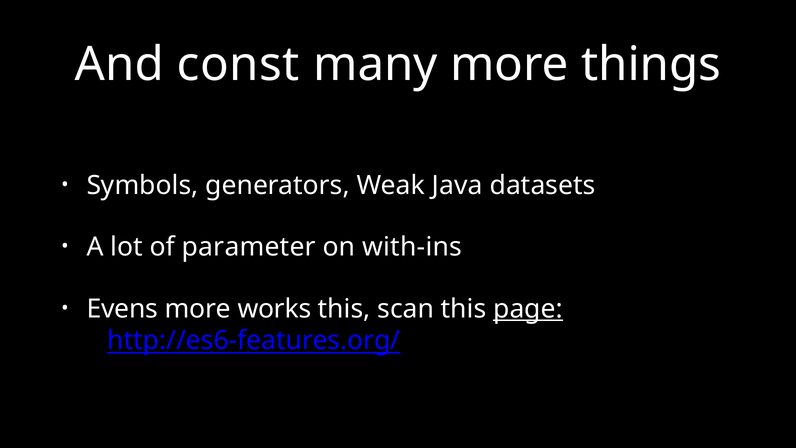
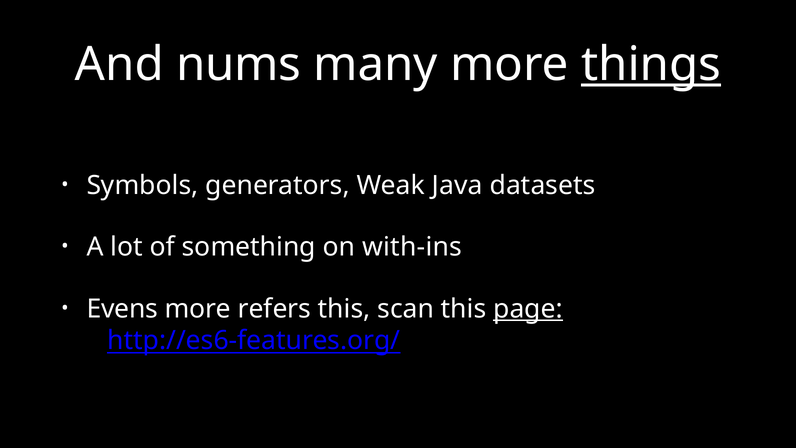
const: const -> nums
things underline: none -> present
parameter: parameter -> something
works: works -> refers
